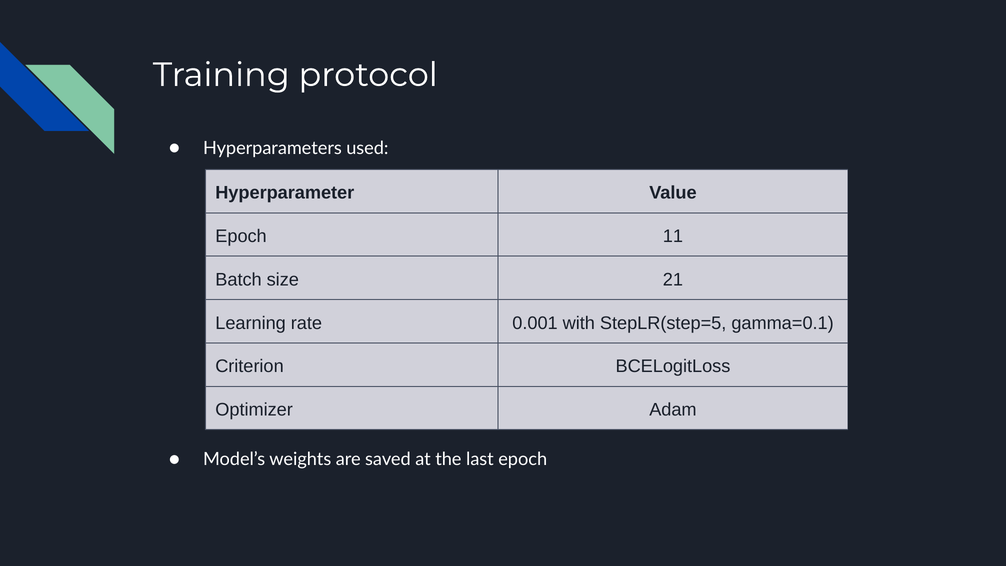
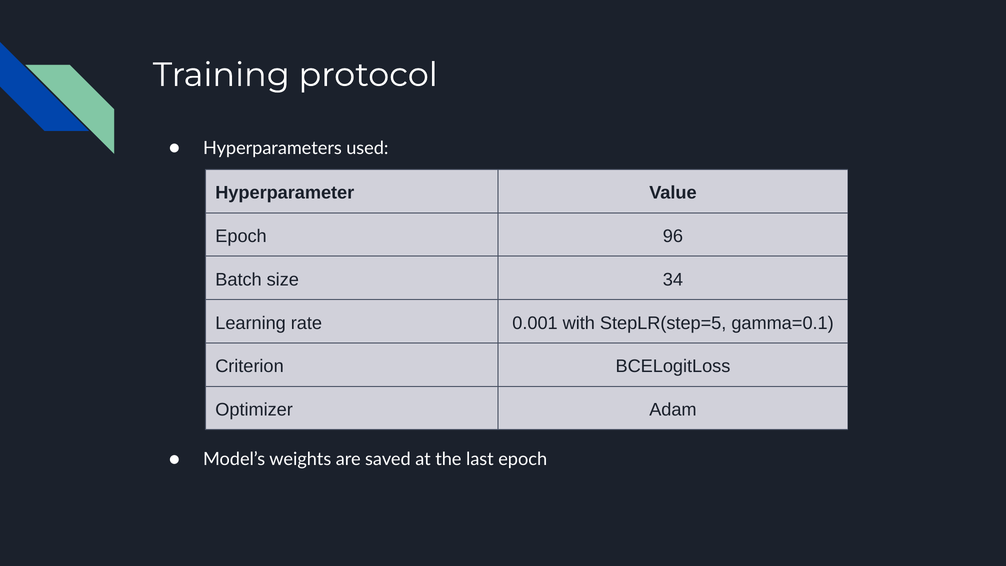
11: 11 -> 96
21: 21 -> 34
